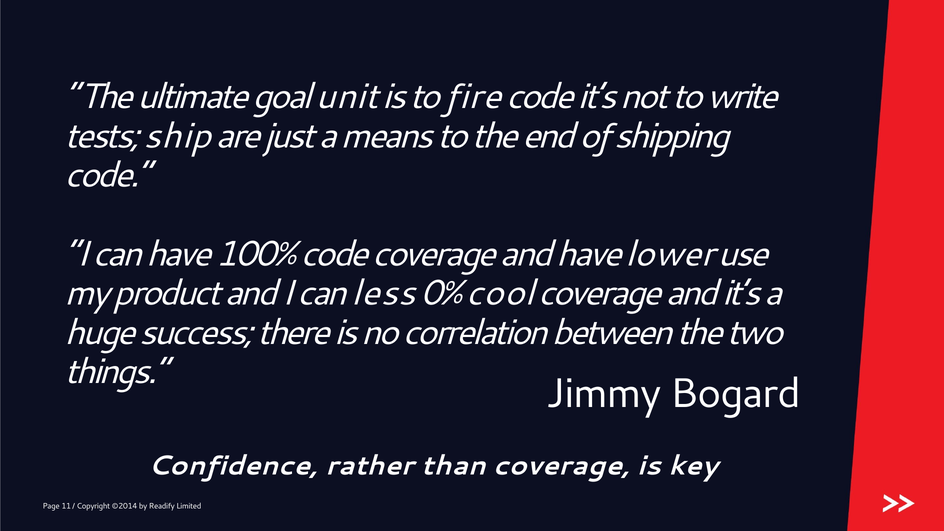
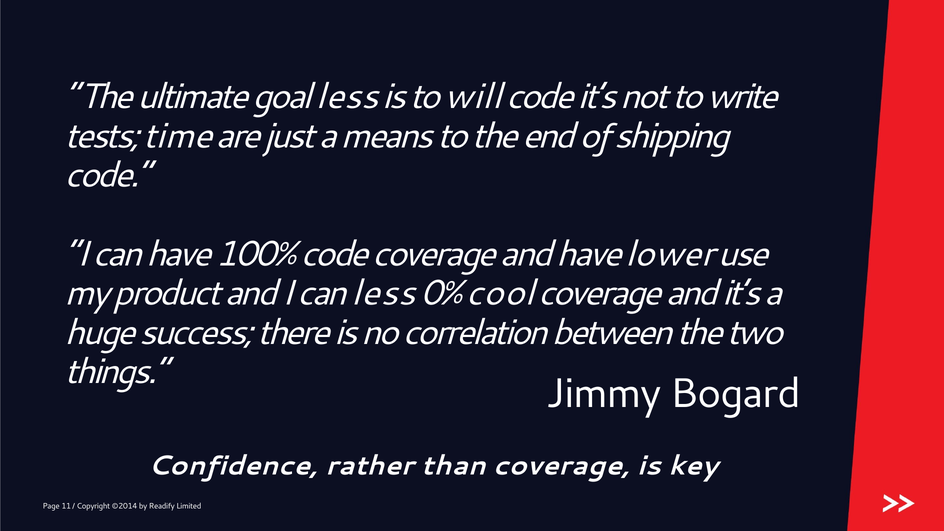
goal unit: unit -> less
fire: fire -> will
ship: ship -> time
